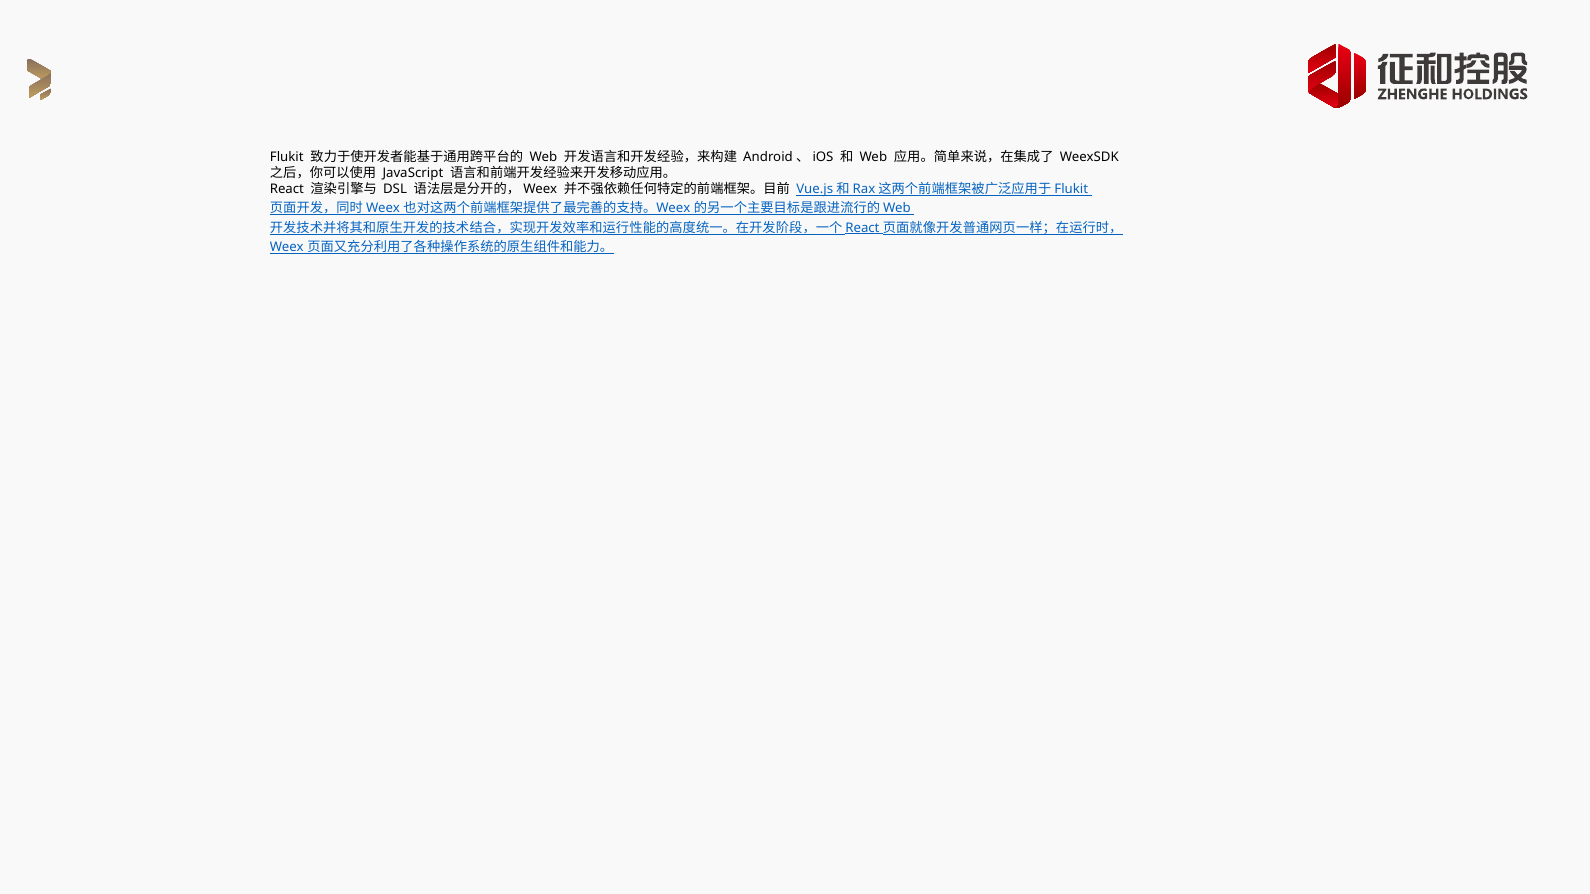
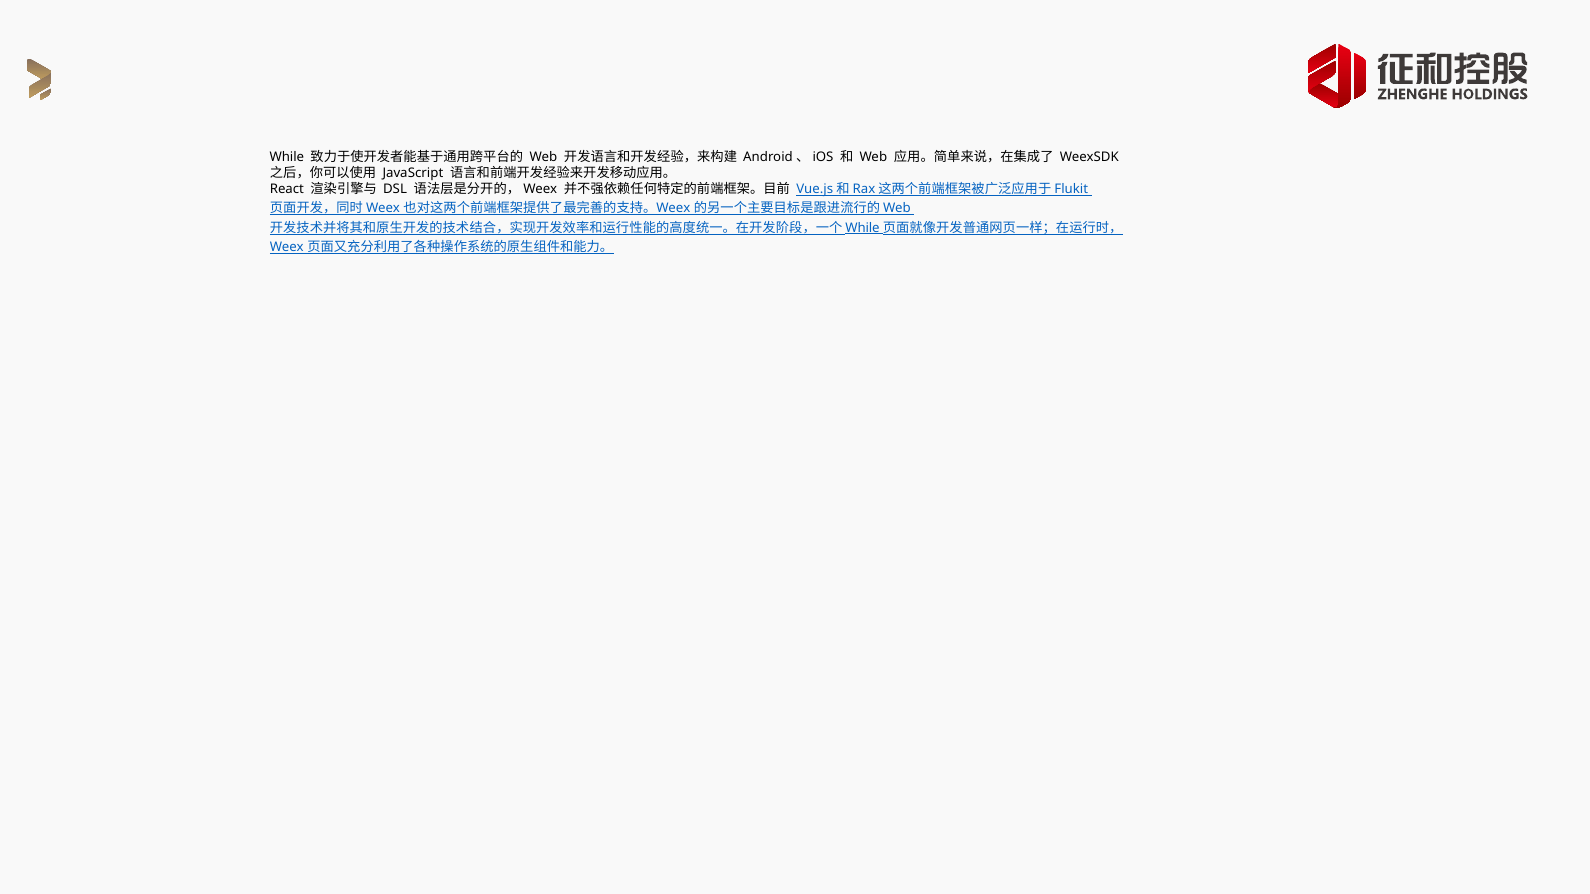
Flukit at (287, 157): Flukit -> While
React at (862, 228): React -> While
